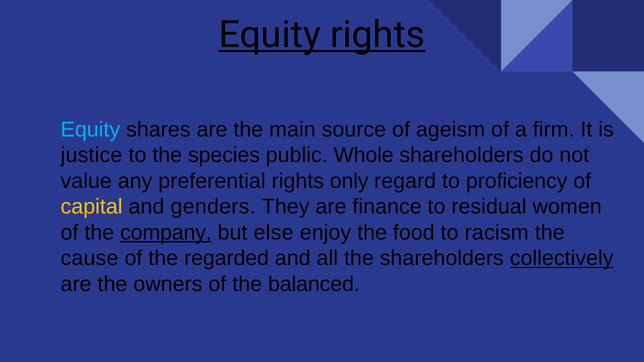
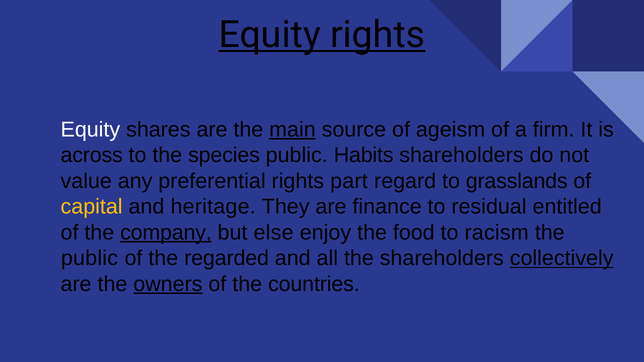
Equity at (90, 130) colour: light blue -> white
main underline: none -> present
justice: justice -> across
Whole: Whole -> Habits
only: only -> part
proficiency: proficiency -> grasslands
genders: genders -> heritage
women: women -> entitled
cause at (90, 258): cause -> public
owners underline: none -> present
balanced: balanced -> countries
